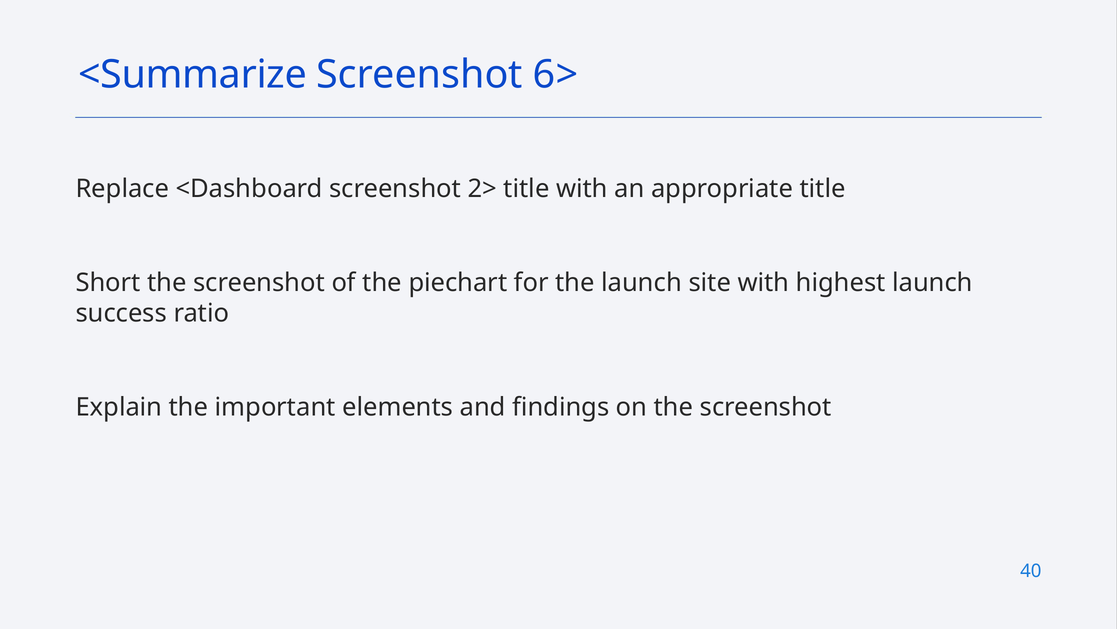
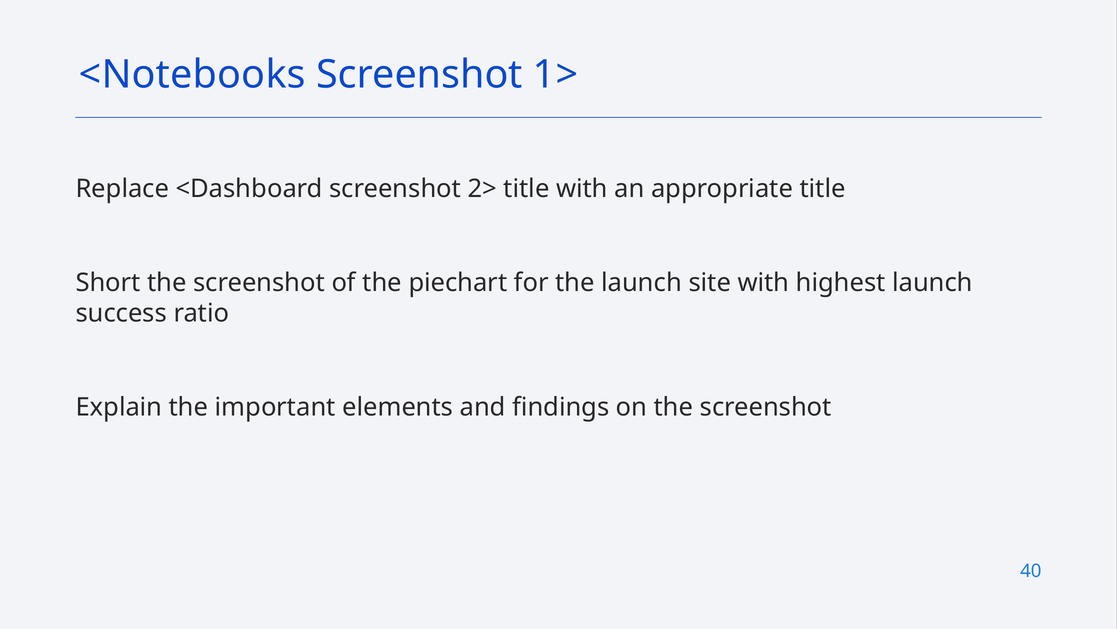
<Summarize: <Summarize -> <Notebooks
6>: 6> -> 1>
